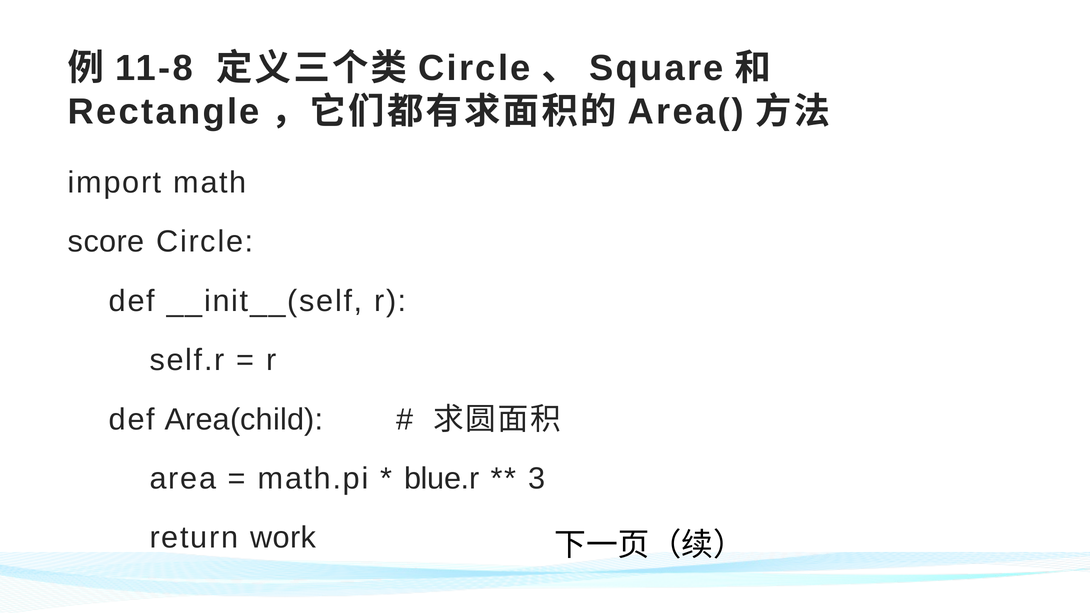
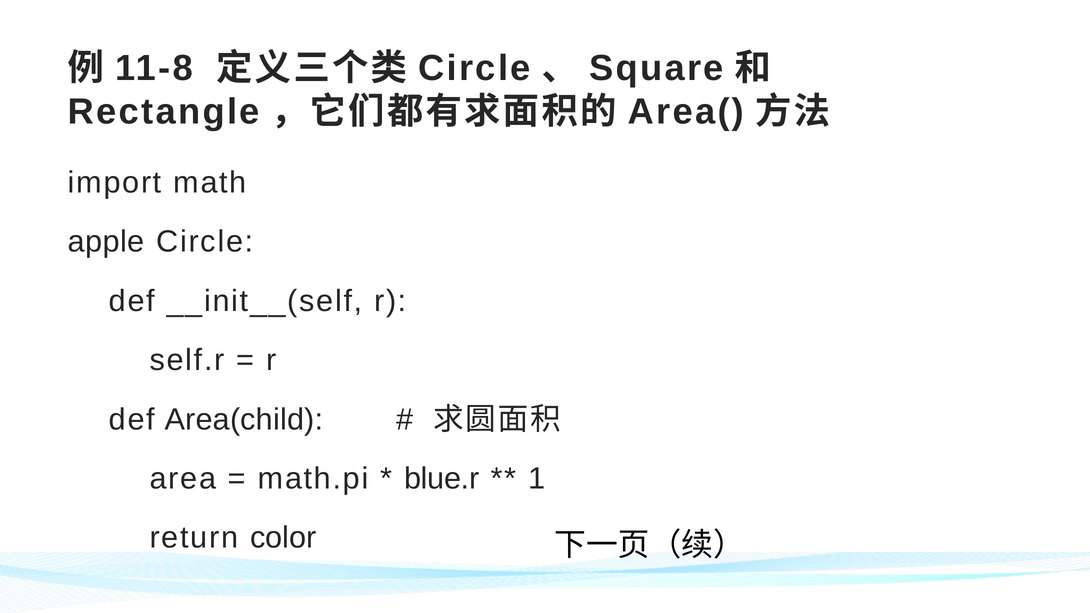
score: score -> apple
3: 3 -> 1
work: work -> color
